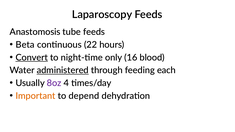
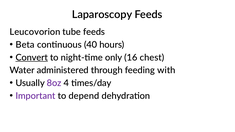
Anastomosis: Anastomosis -> Leucovorion
22: 22 -> 40
blood: blood -> chest
administered underline: present -> none
each: each -> with
Important colour: orange -> purple
